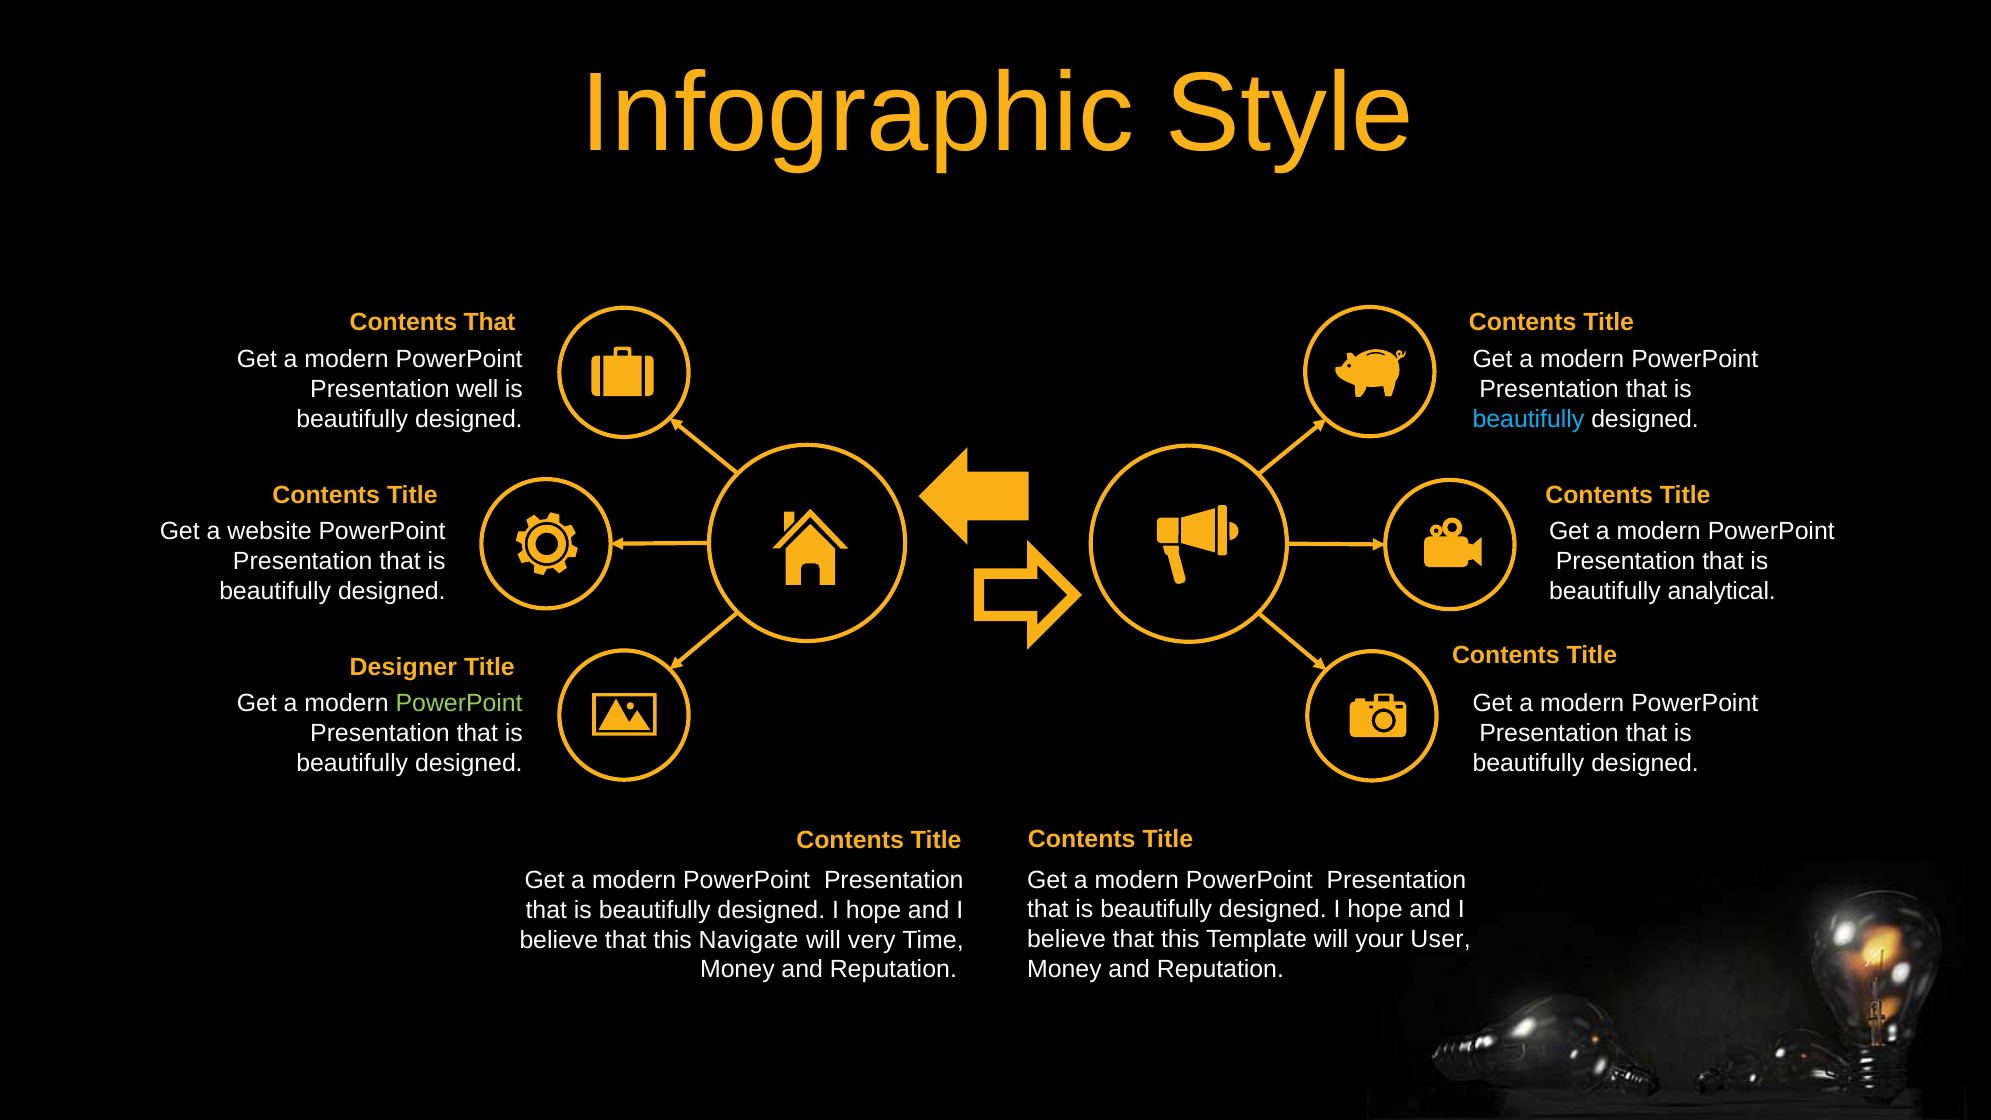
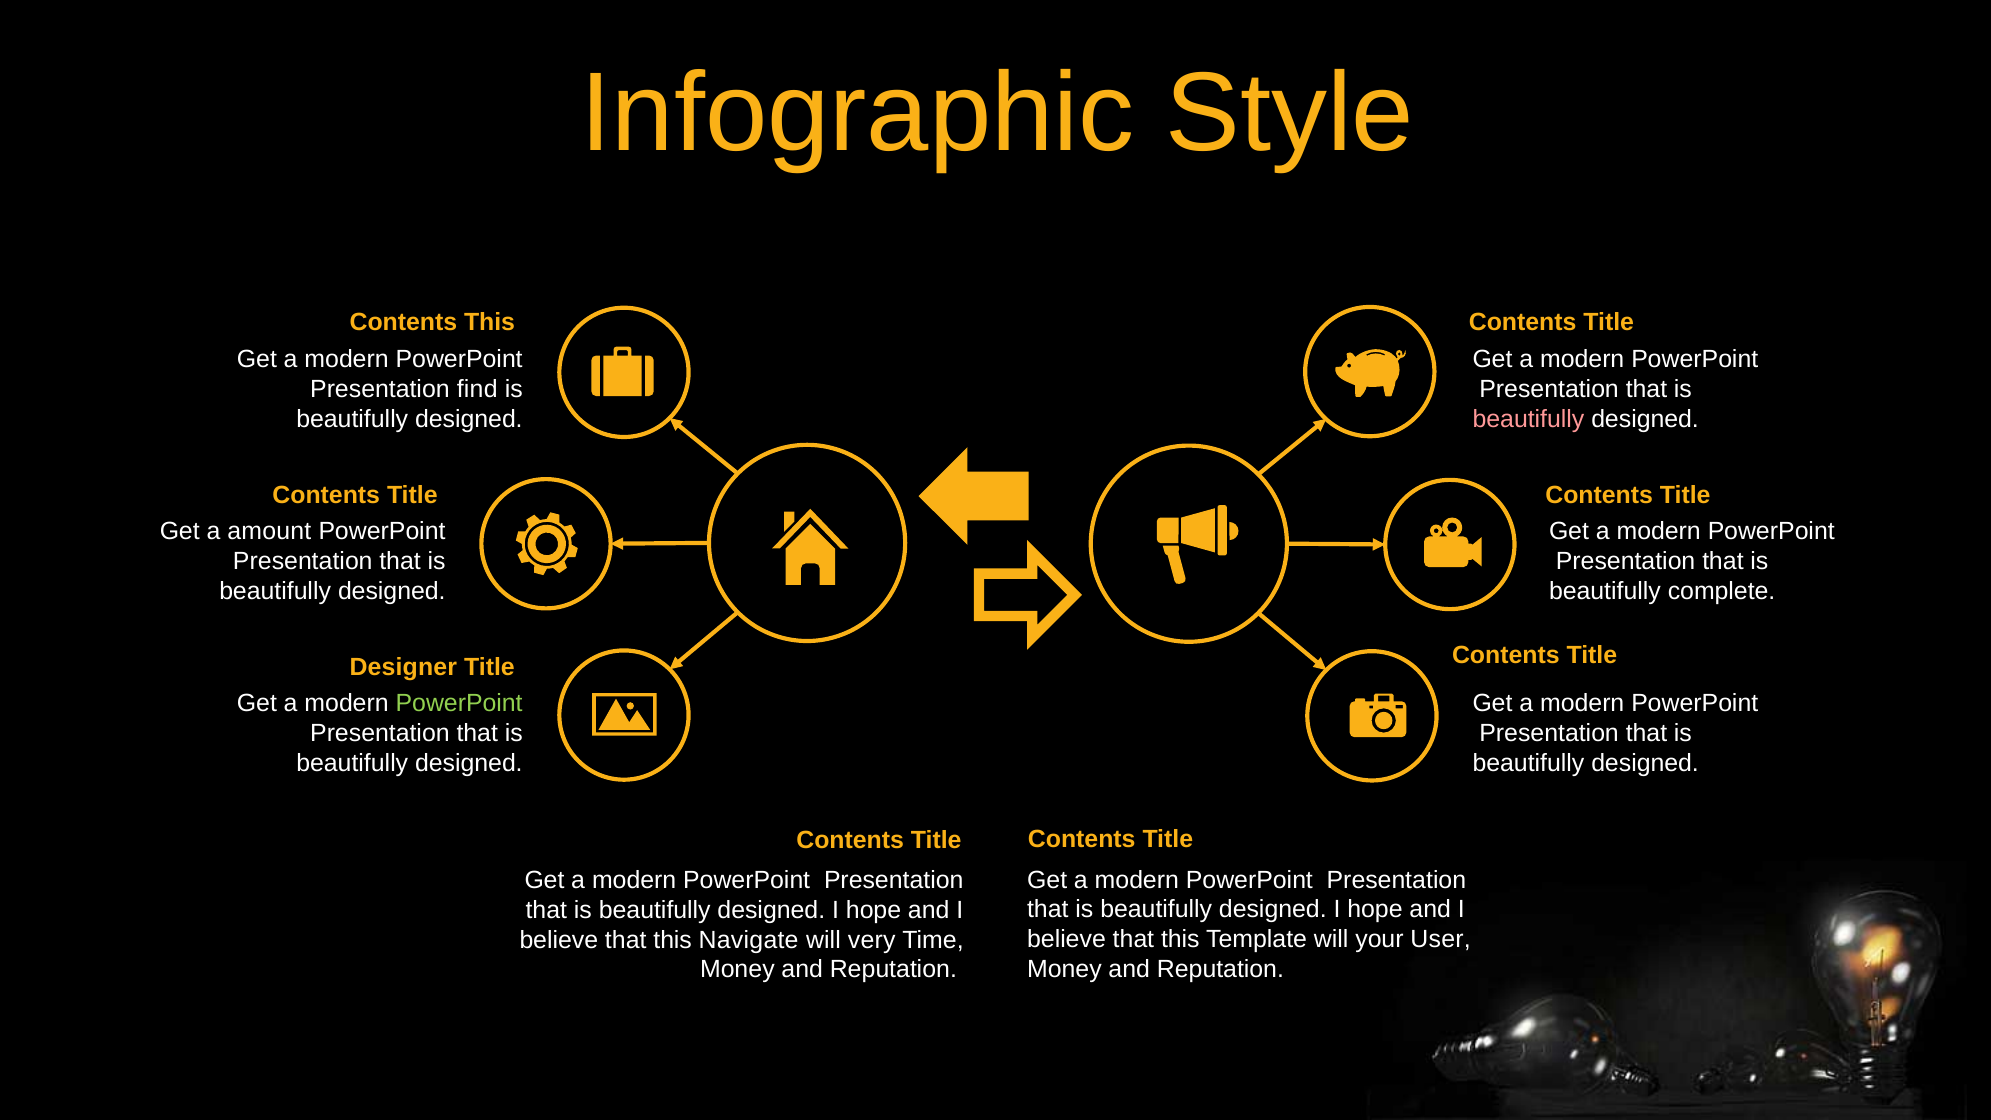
Contents That: That -> This
well: well -> find
beautifully at (1528, 419) colour: light blue -> pink
website: website -> amount
analytical: analytical -> complete
